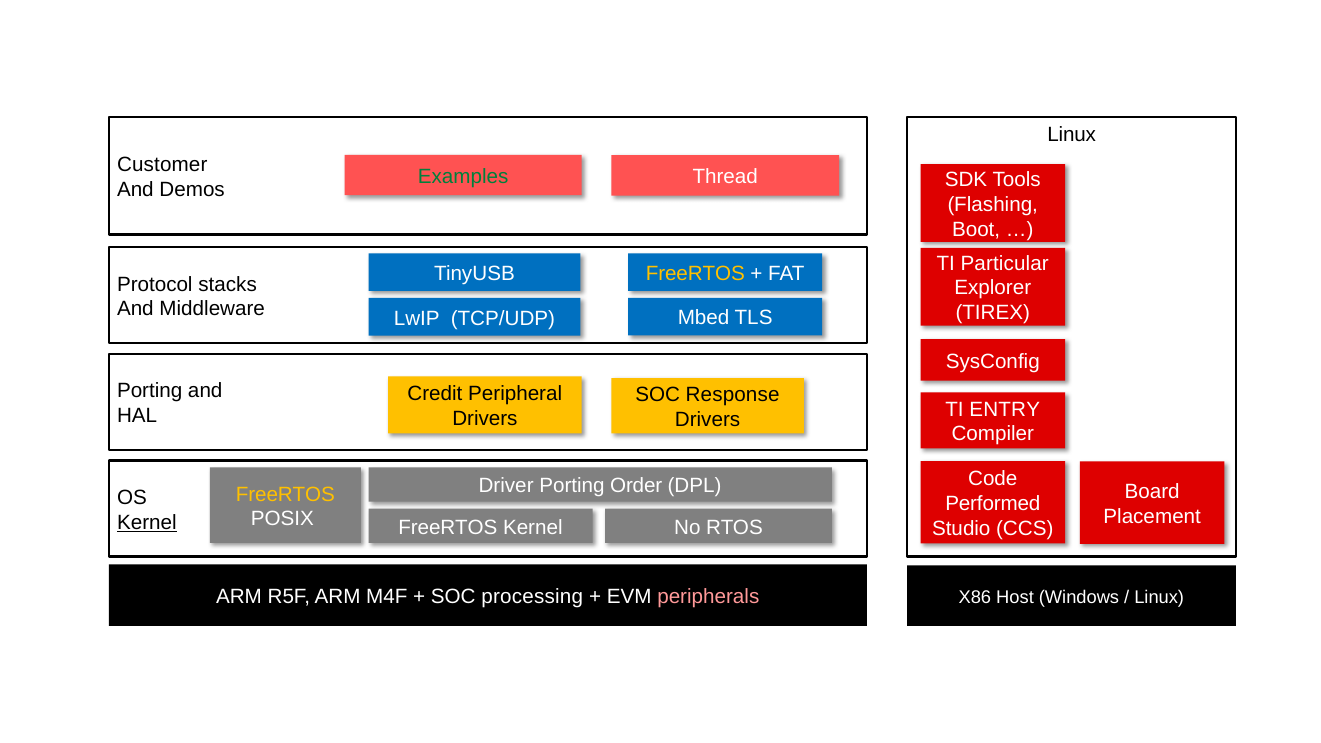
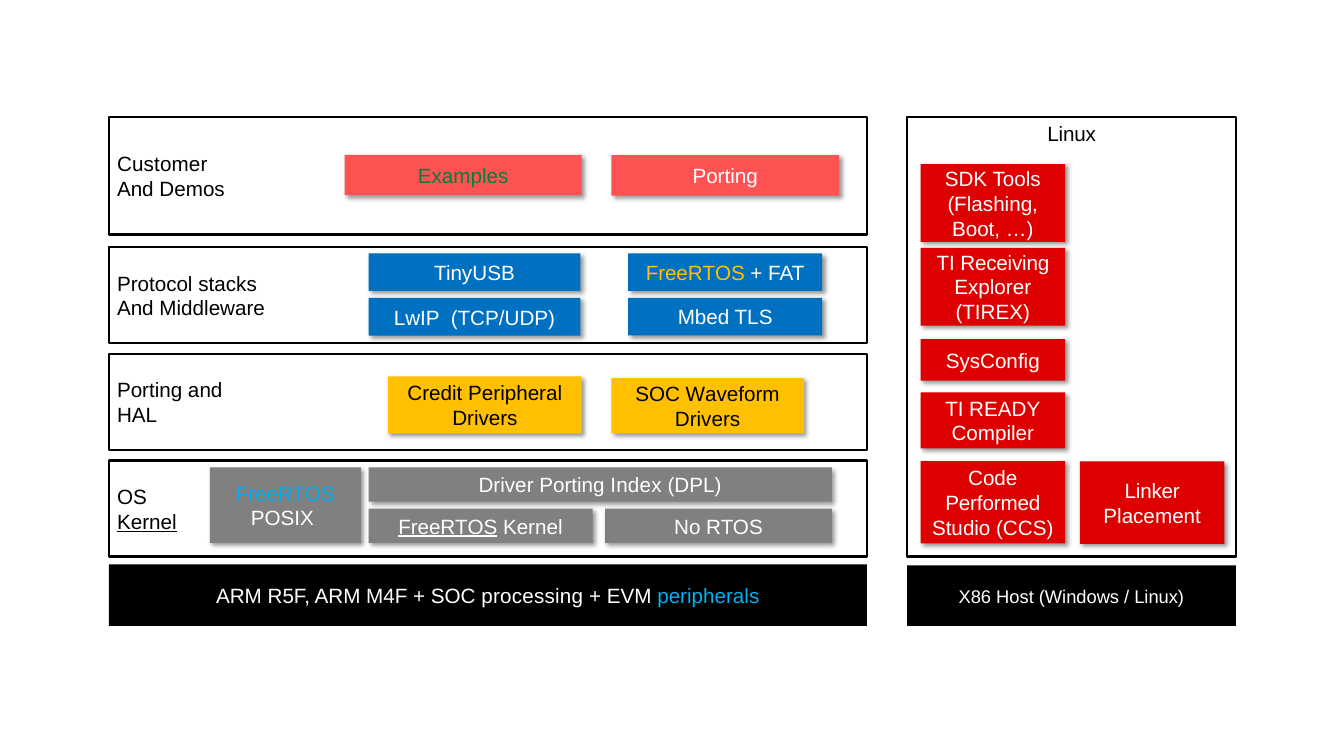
Thread at (725, 177): Thread -> Porting
Particular: Particular -> Receiving
Response: Response -> Waveform
ENTRY: ENTRY -> READY
Order: Order -> Index
Board: Board -> Linker
FreeRTOS at (285, 494) colour: yellow -> light blue
FreeRTOS at (448, 527) underline: none -> present
peripherals colour: pink -> light blue
